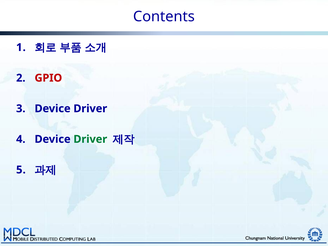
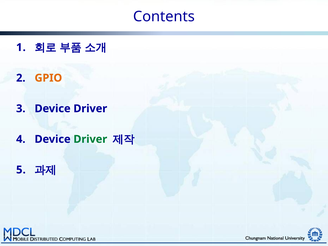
GPIO colour: red -> orange
